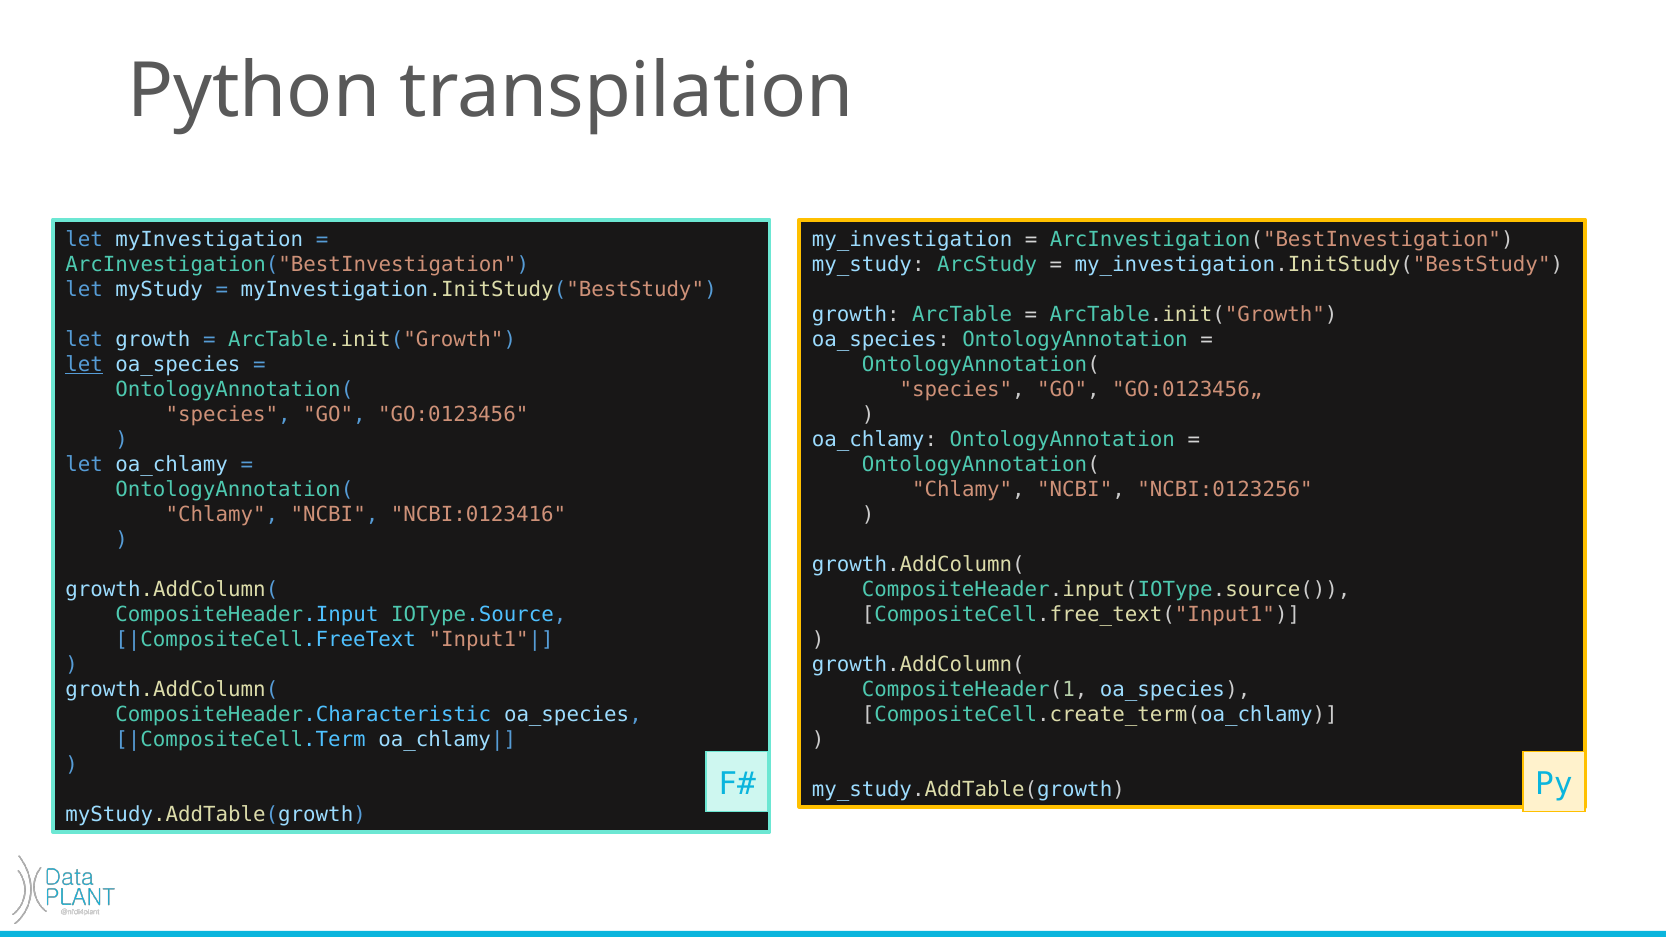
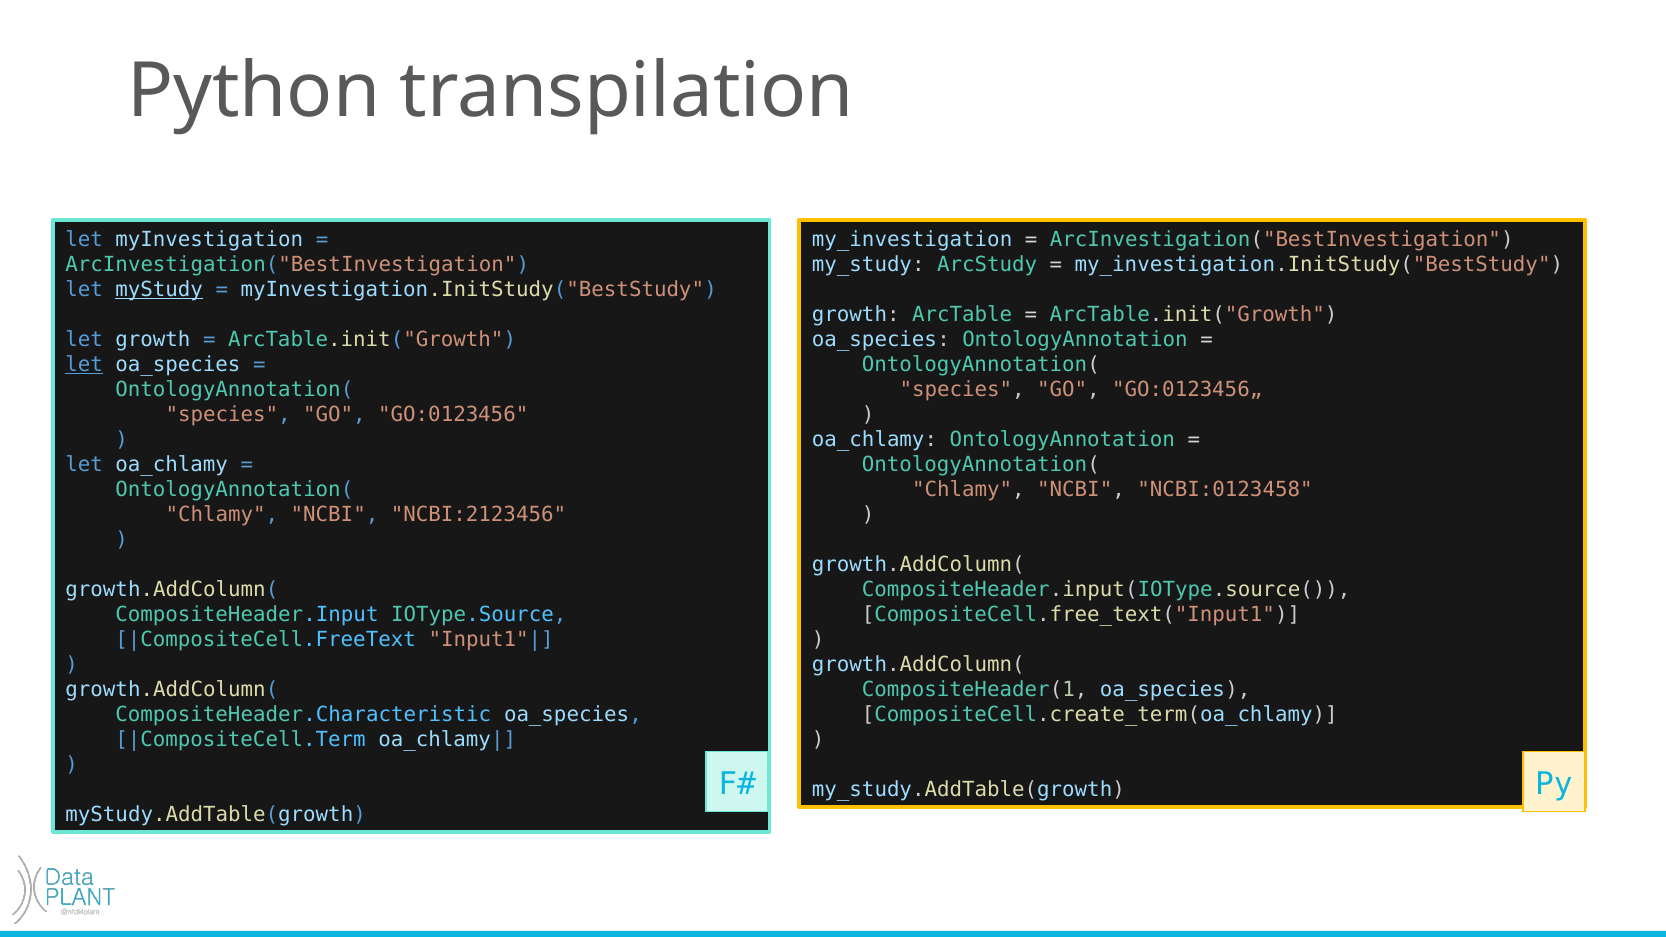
myStudy underline: none -> present
NCBI:0123256: NCBI:0123256 -> NCBI:0123458
NCBI:0123416: NCBI:0123416 -> NCBI:2123456
